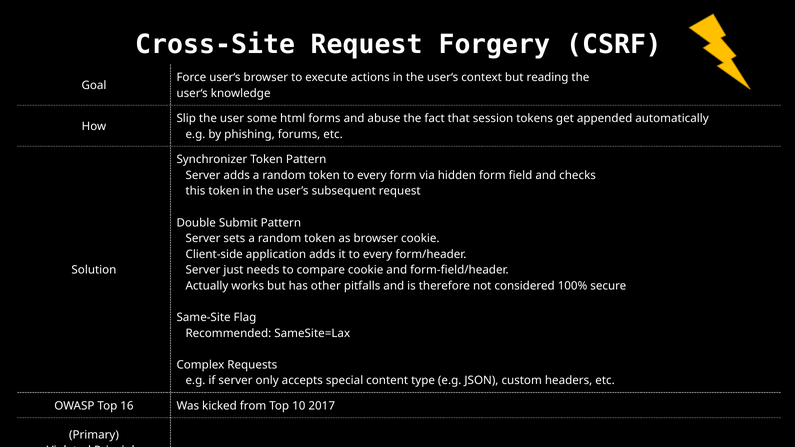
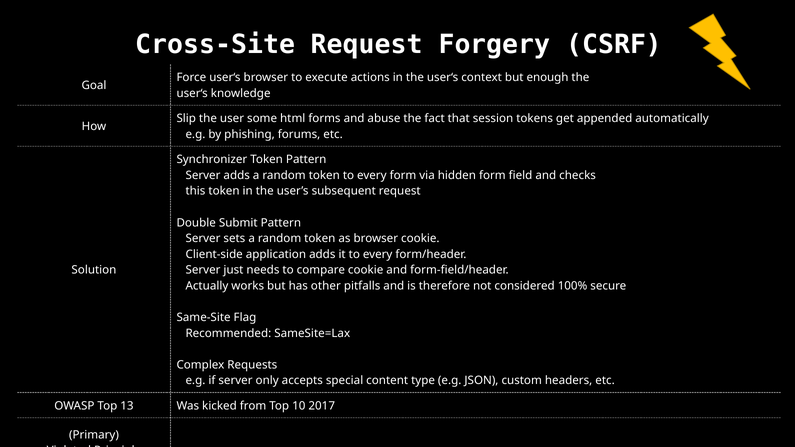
reading: reading -> enough
16: 16 -> 13
